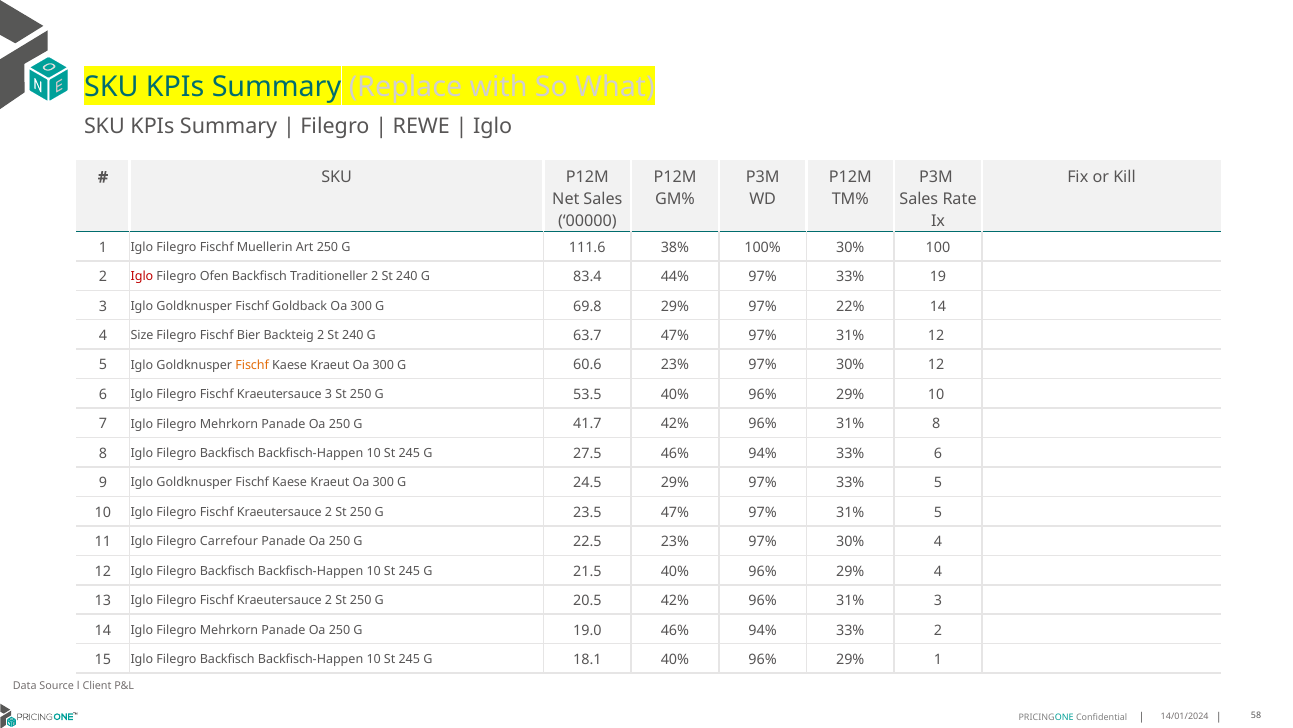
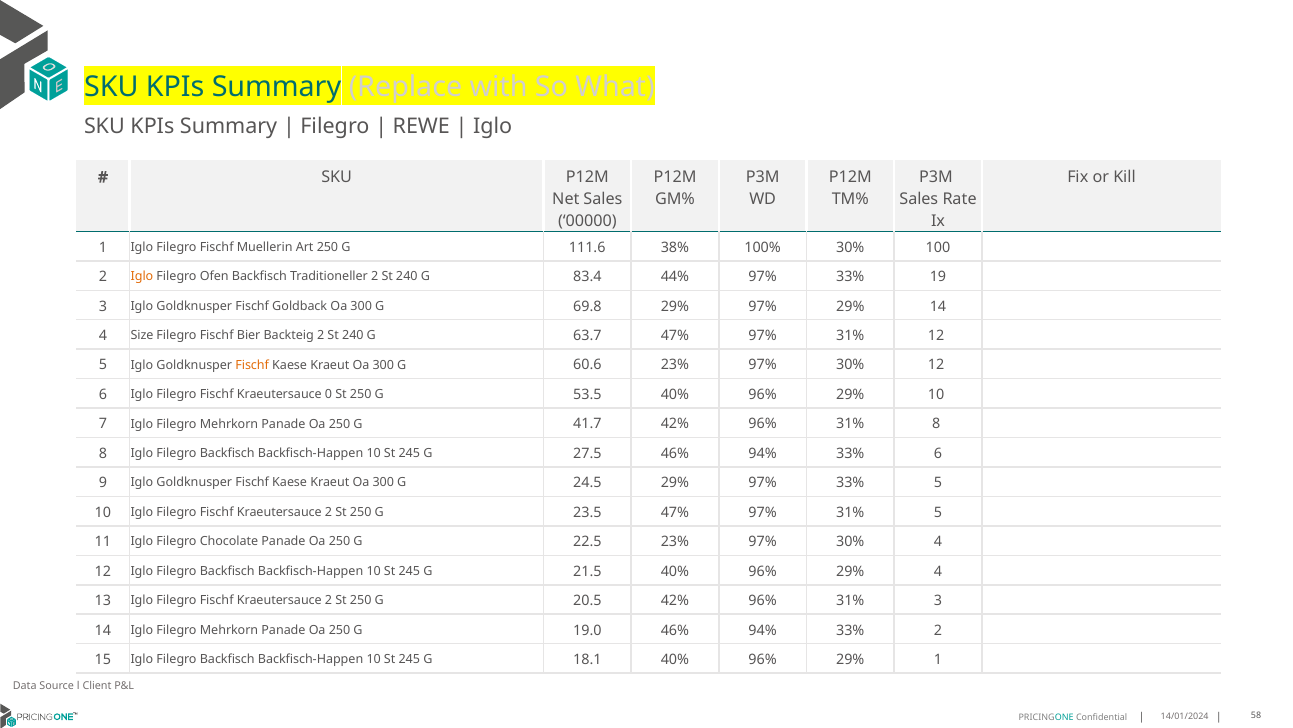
Iglo at (142, 276) colour: red -> orange
97% 22%: 22% -> 29%
Kraeutersauce 3: 3 -> 0
Carrefour: Carrefour -> Chocolate
